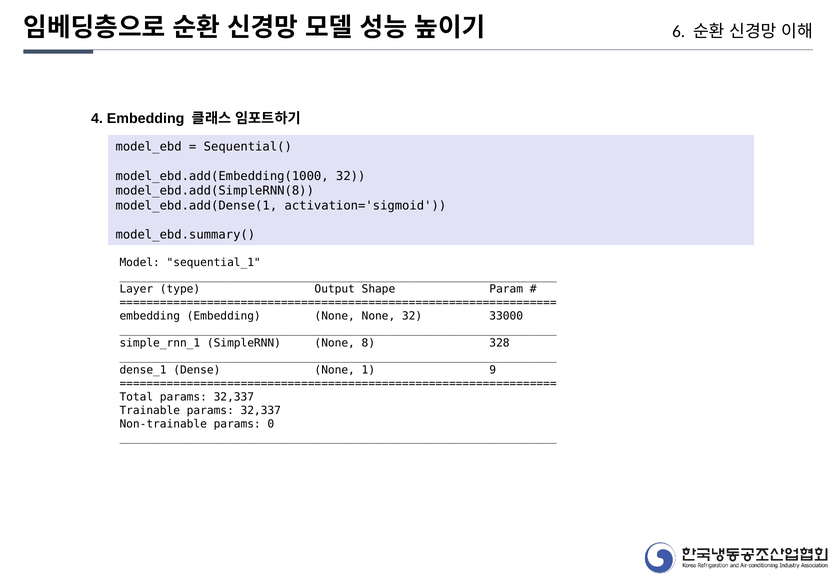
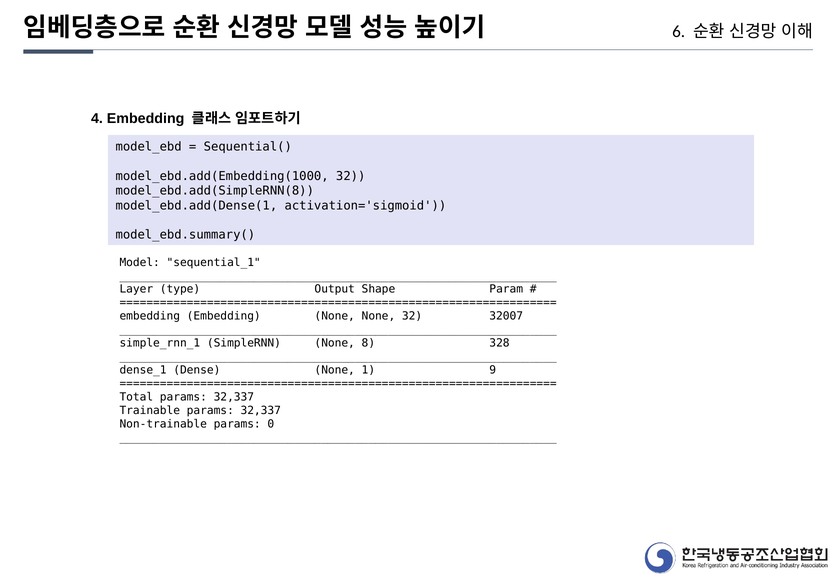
33000: 33000 -> 32007
